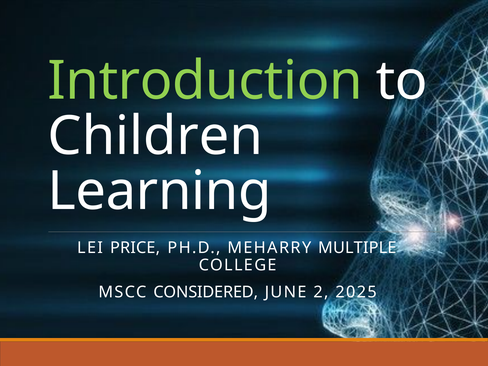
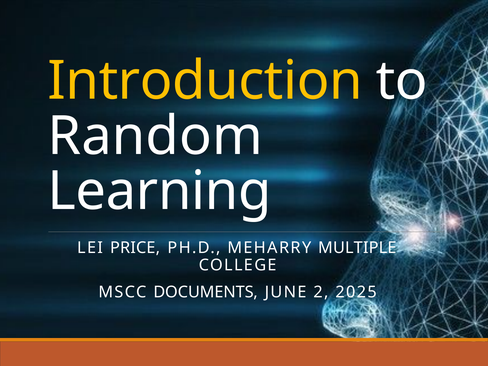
Introduction colour: light green -> yellow
Children: Children -> Random
CONSIDERED: CONSIDERED -> DOCUMENTS
